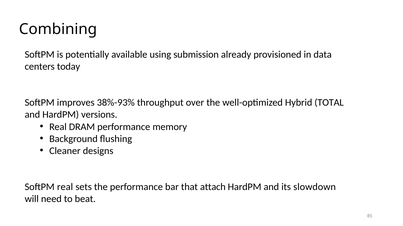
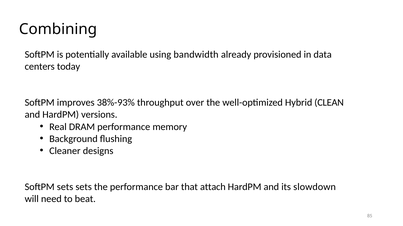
submission: submission -> bandwidth
TOTAL: TOTAL -> CLEAN
SoftPM real: real -> sets
